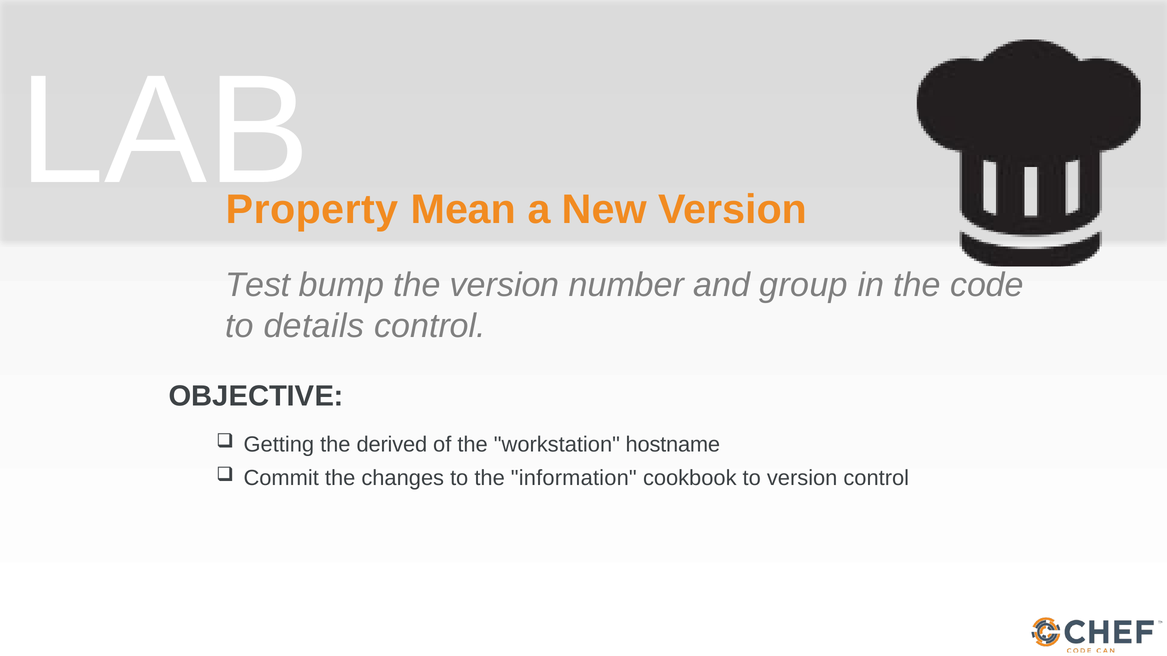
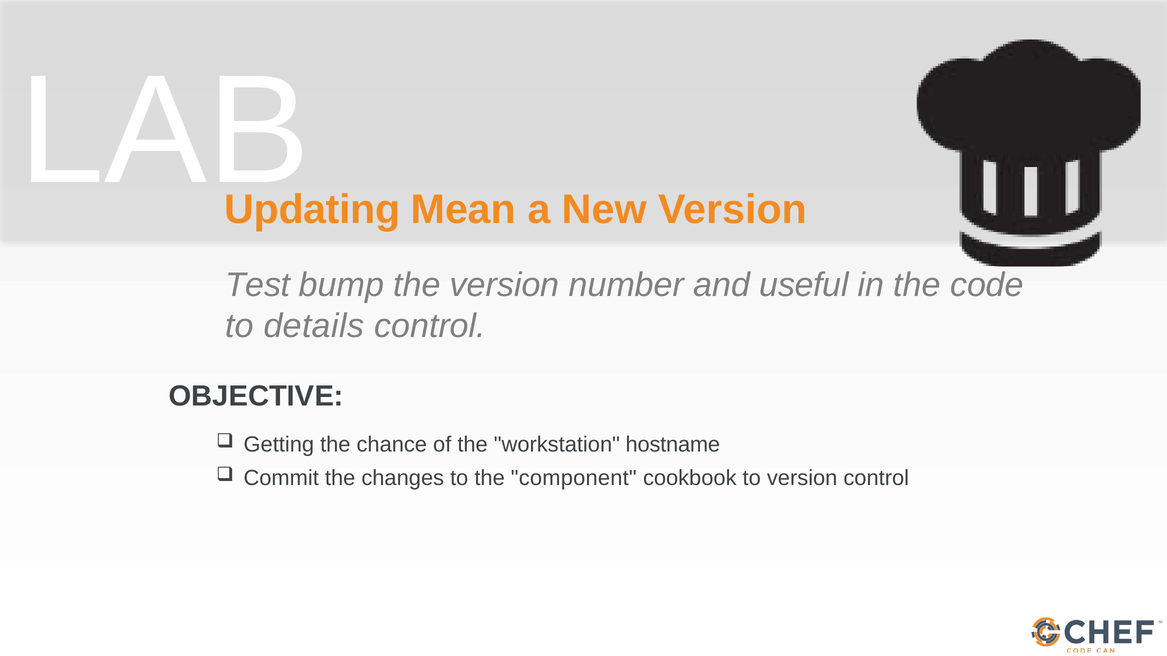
Property: Property -> Updating
group: group -> useful
derived: derived -> chance
information: information -> component
